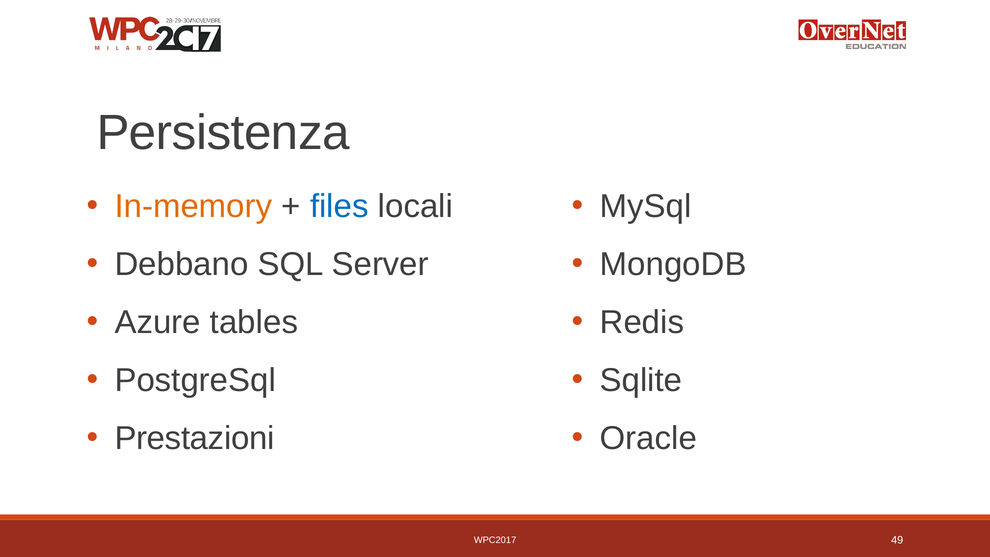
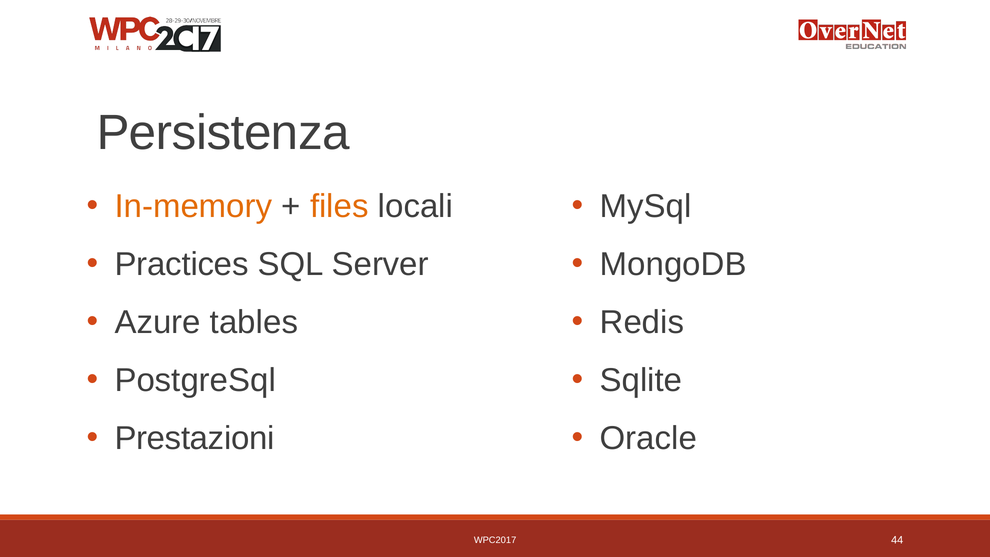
files colour: blue -> orange
Debbano: Debbano -> Practices
49: 49 -> 44
